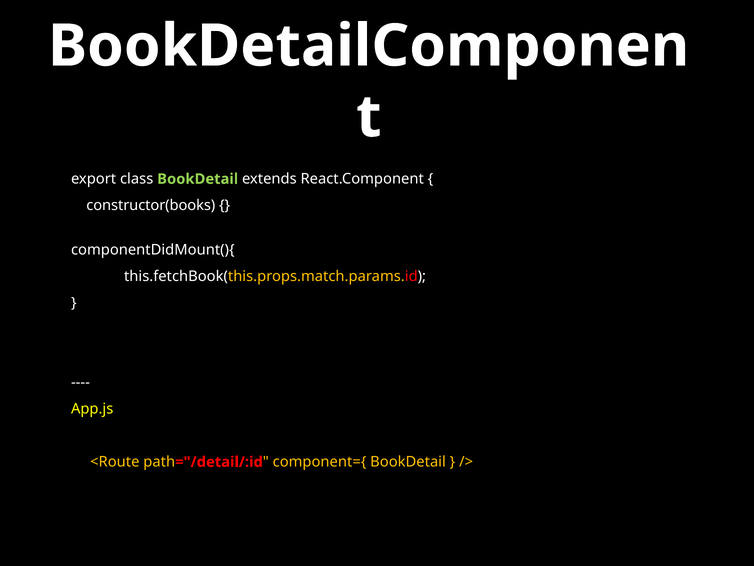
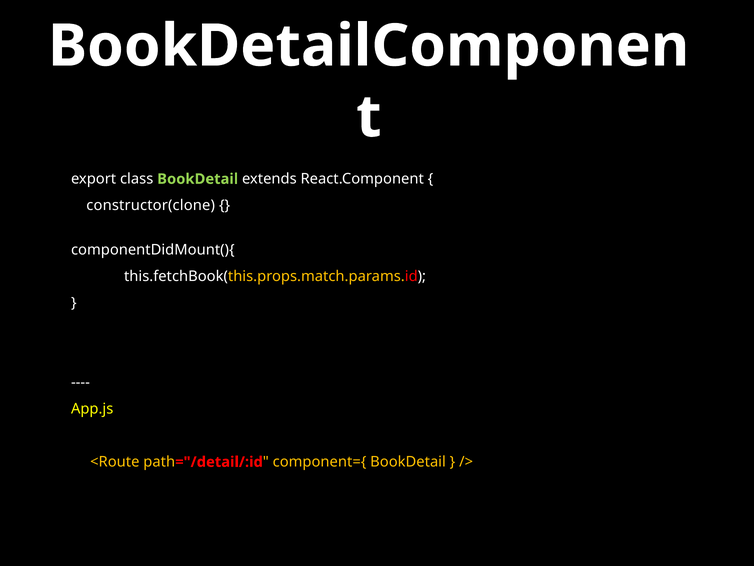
constructor(books: constructor(books -> constructor(clone
